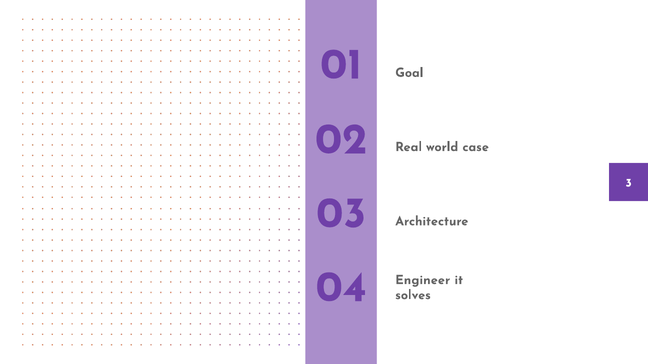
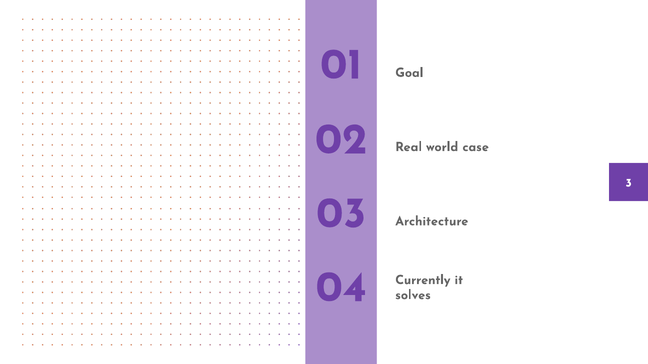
Engineer: Engineer -> Currently
